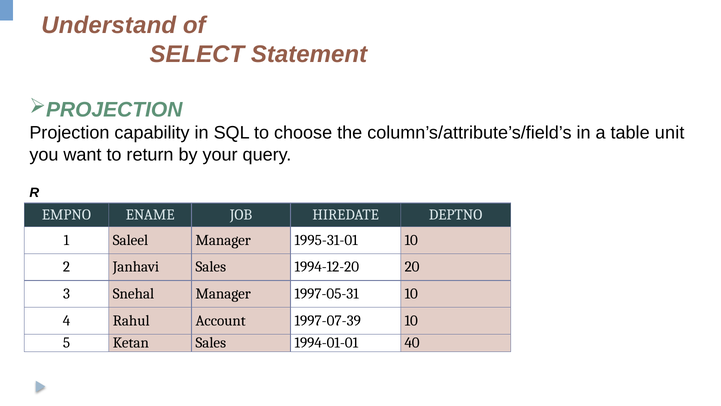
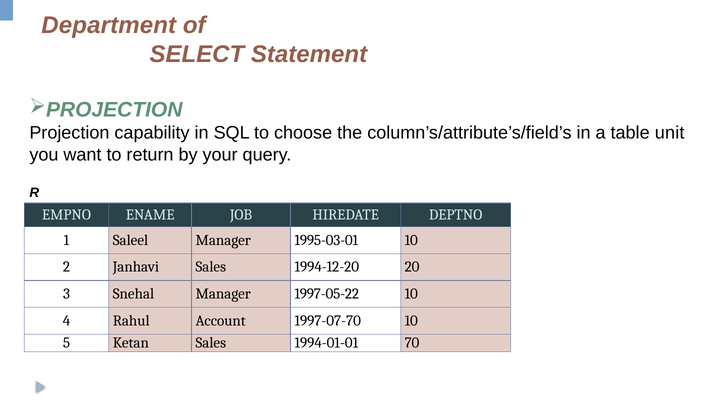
Understand: Understand -> Department
1995-31-01: 1995-31-01 -> 1995-03-01
1997-05-31: 1997-05-31 -> 1997-05-22
1997-07-39: 1997-07-39 -> 1997-07-70
40: 40 -> 70
